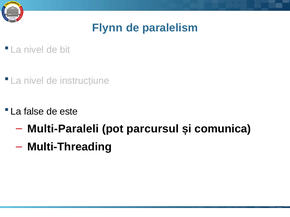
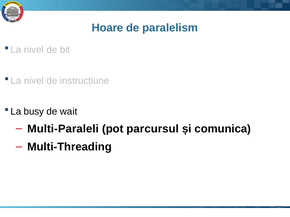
Flynn: Flynn -> Hoare
false: false -> busy
este: este -> wait
